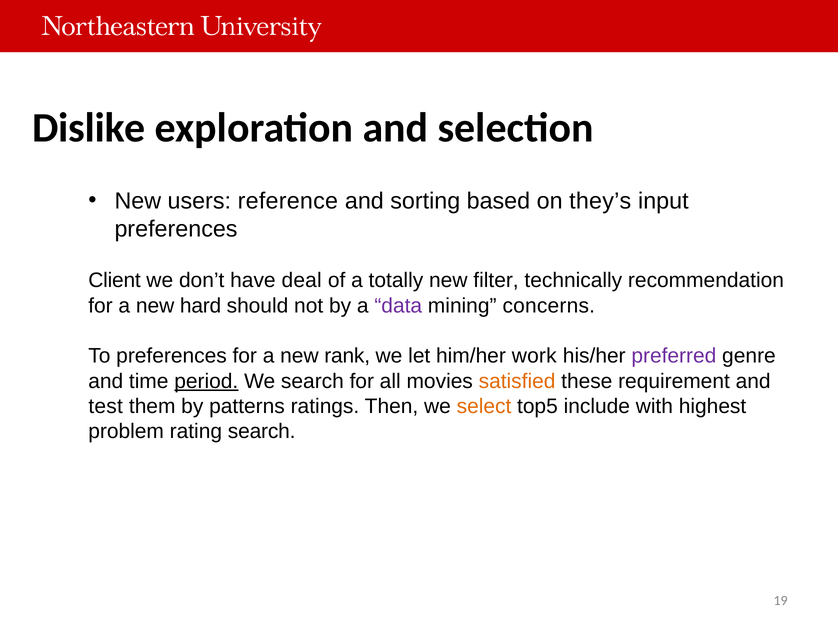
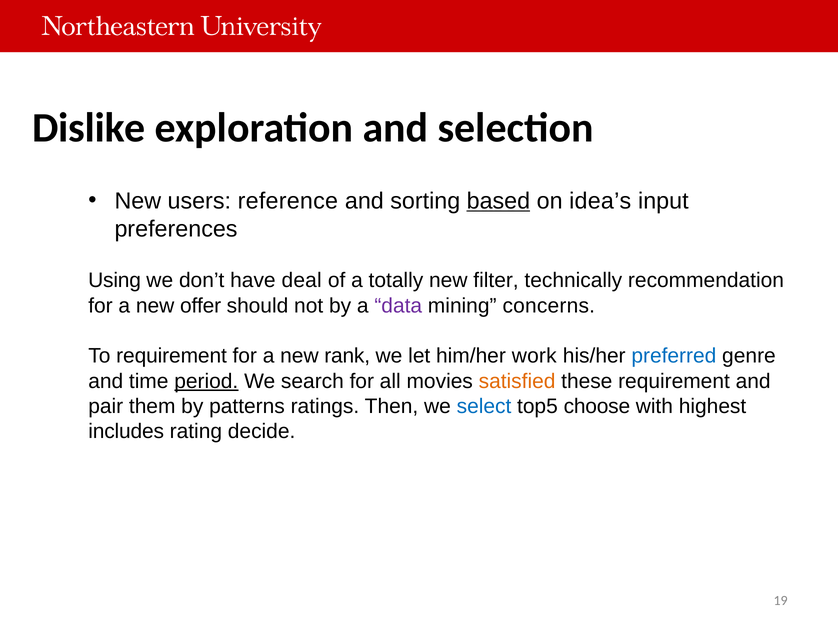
based underline: none -> present
they’s: they’s -> idea’s
Client: Client -> Using
hard: hard -> offer
To preferences: preferences -> requirement
preferred colour: purple -> blue
test: test -> pair
select colour: orange -> blue
include: include -> choose
problem: problem -> includes
rating search: search -> decide
